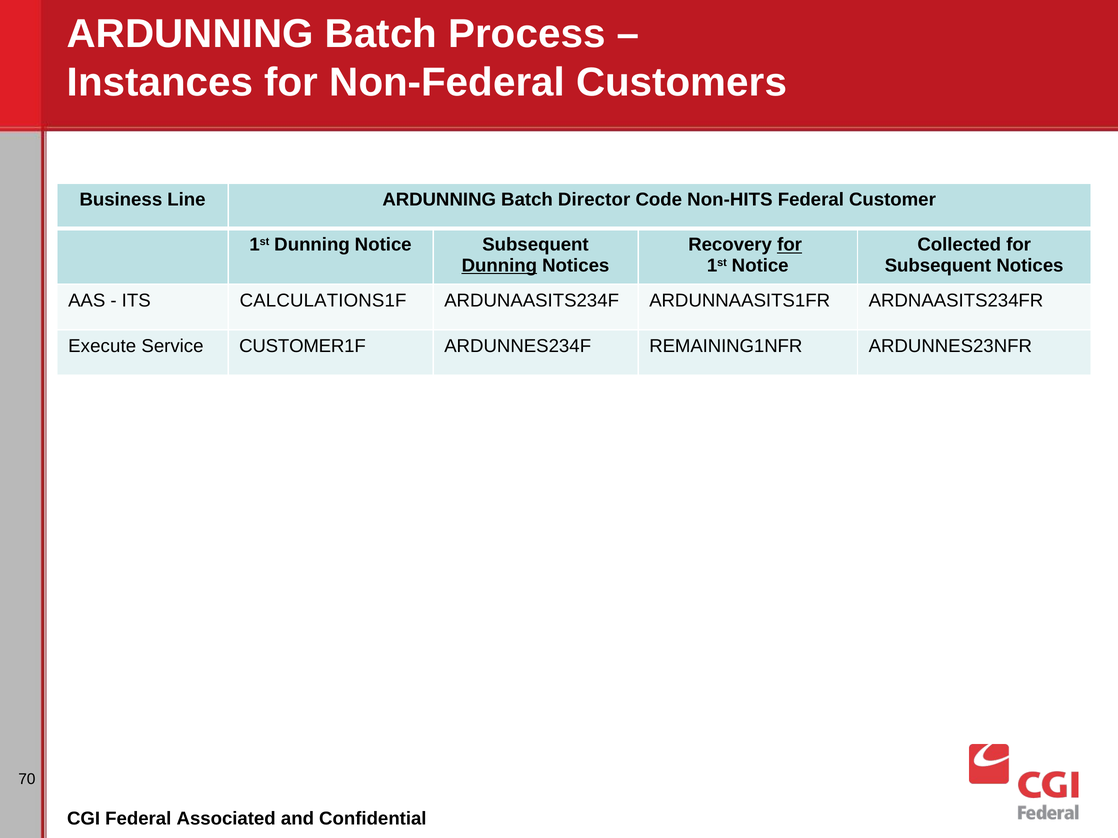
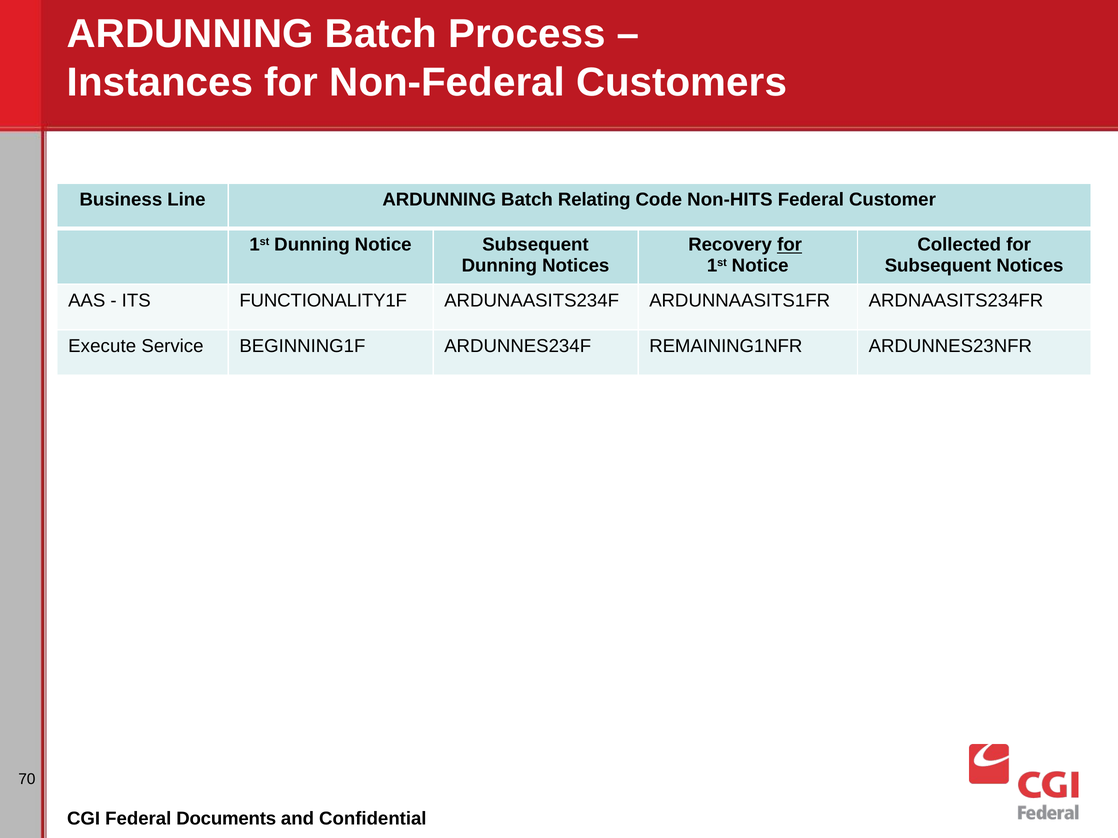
Director: Director -> Relating
Dunning at (499, 266) underline: present -> none
CALCULATIONS1F: CALCULATIONS1F -> FUNCTIONALITY1F
CUSTOMER1F: CUSTOMER1F -> BEGINNING1F
Associated: Associated -> Documents
